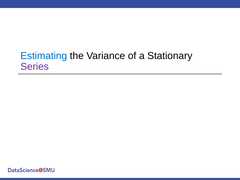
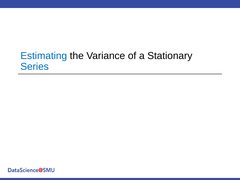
Series colour: purple -> blue
